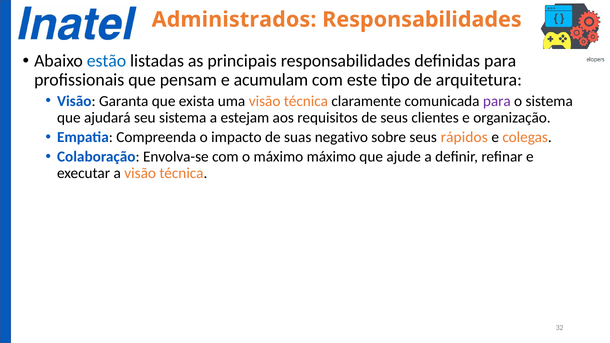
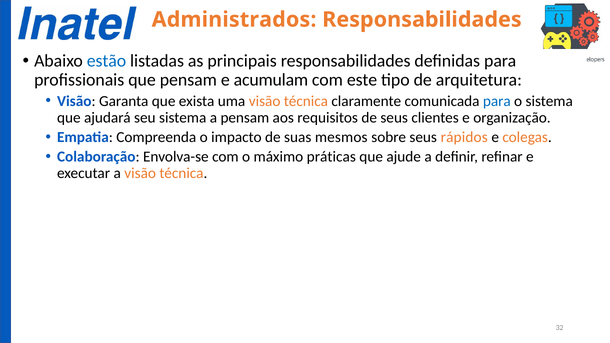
para at (497, 101) colour: purple -> blue
a estejam: estejam -> pensam
negativo: negativo -> mesmos
máximo máximo: máximo -> práticas
